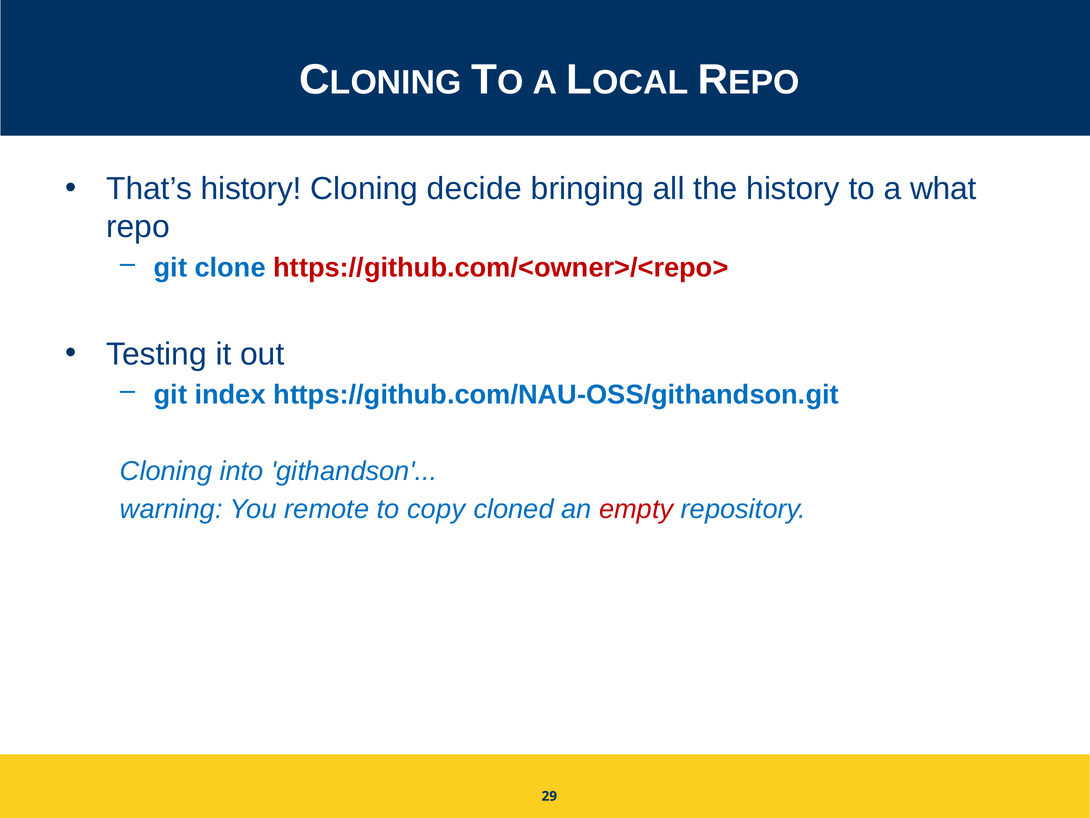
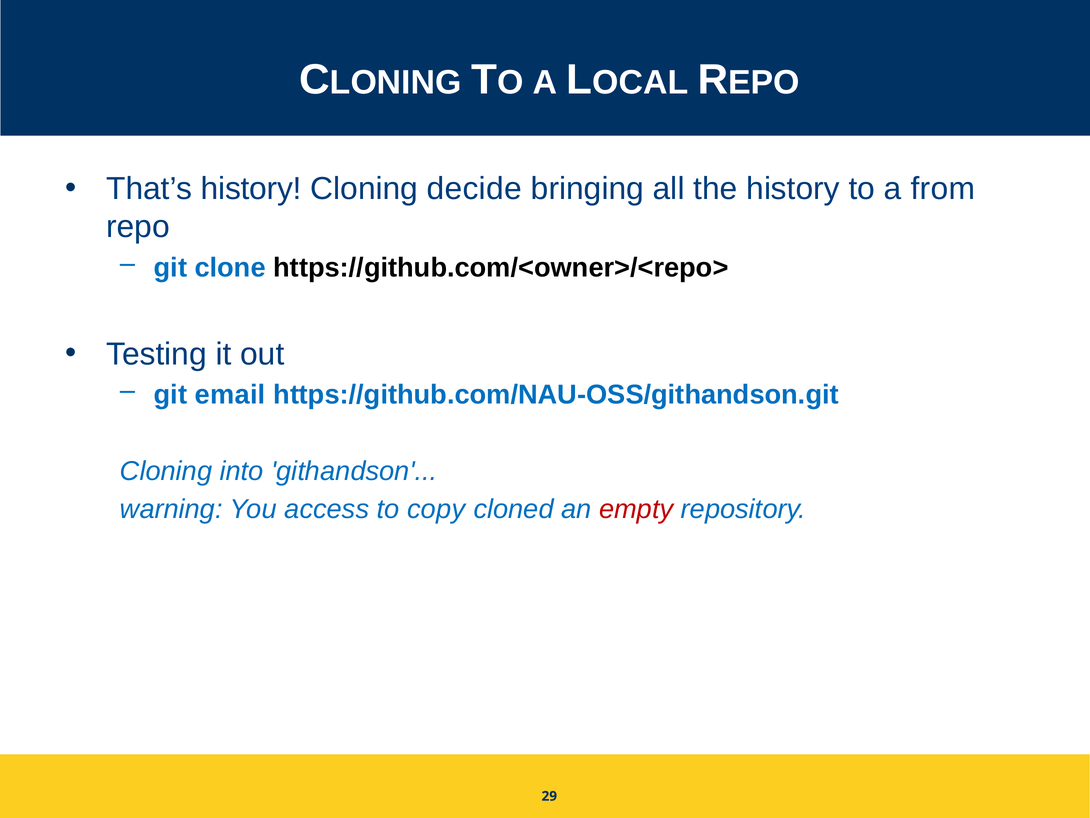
what: what -> from
https://github.com/<owner>/<repo> colour: red -> black
index: index -> email
remote: remote -> access
